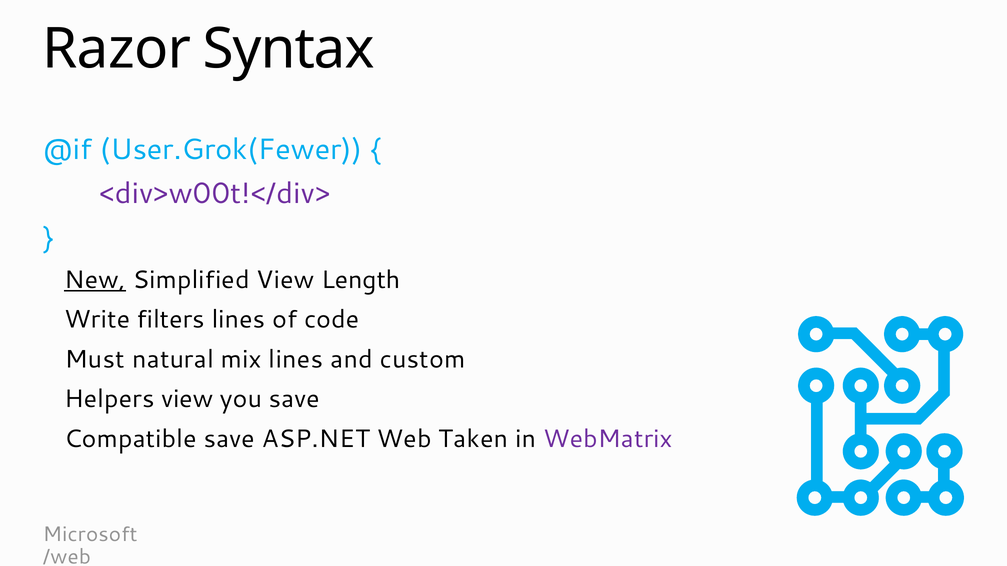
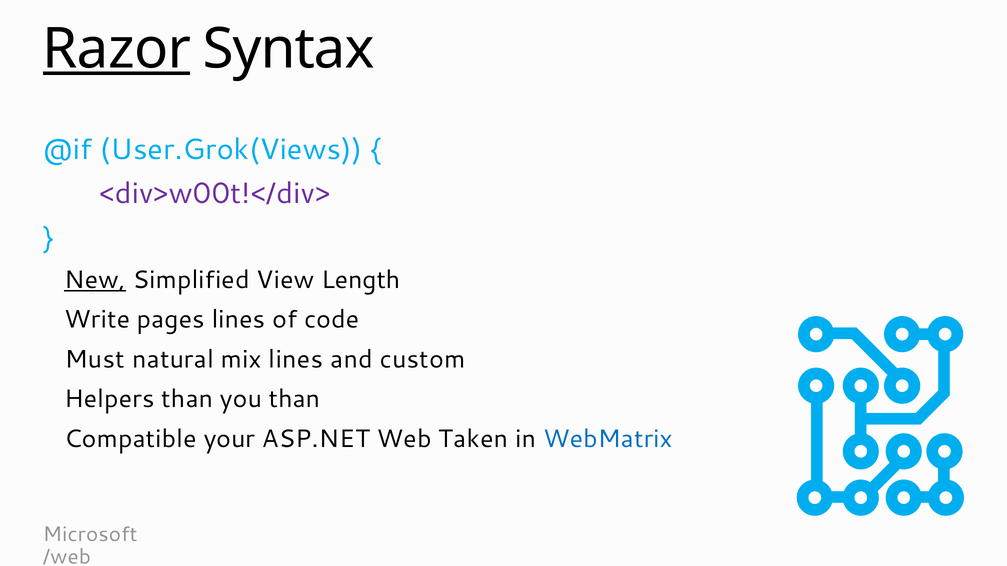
Razor underline: none -> present
User.Grok(Fewer: User.Grok(Fewer -> User.Grok(Views
filters: filters -> pages
Helpers view: view -> than
you save: save -> than
Compatible save: save -> your
WebMatrix colour: purple -> blue
